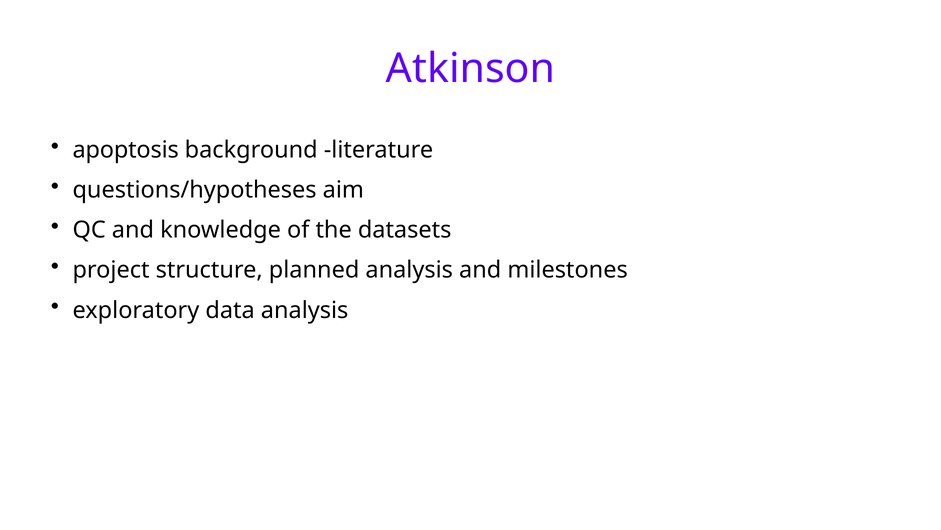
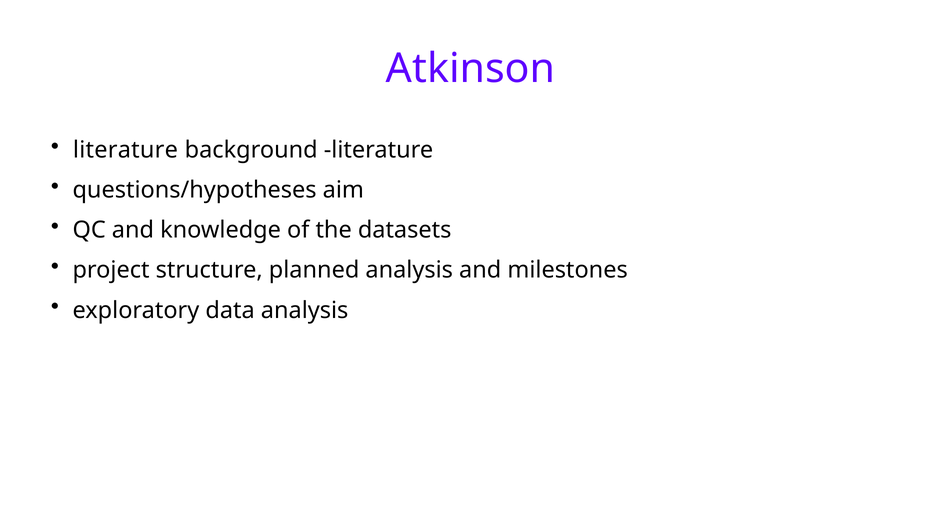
apoptosis at (126, 150): apoptosis -> literature
